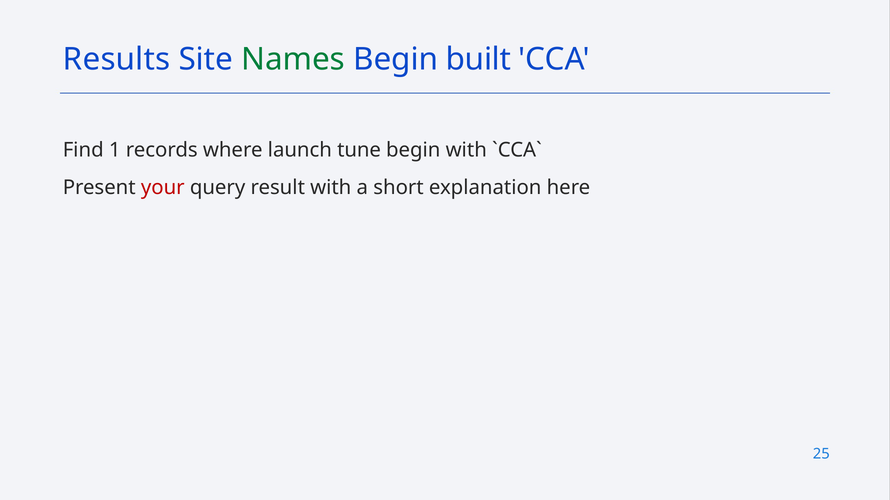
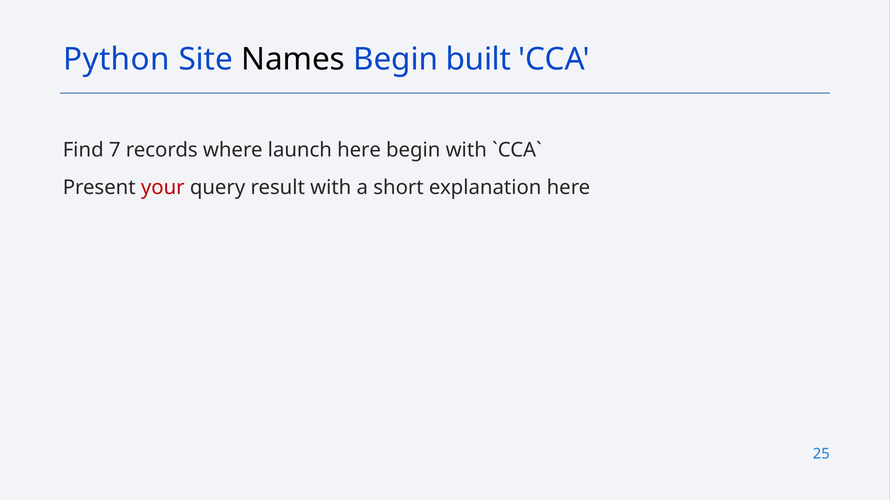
Results: Results -> Python
Names colour: green -> black
1: 1 -> 7
launch tune: tune -> here
